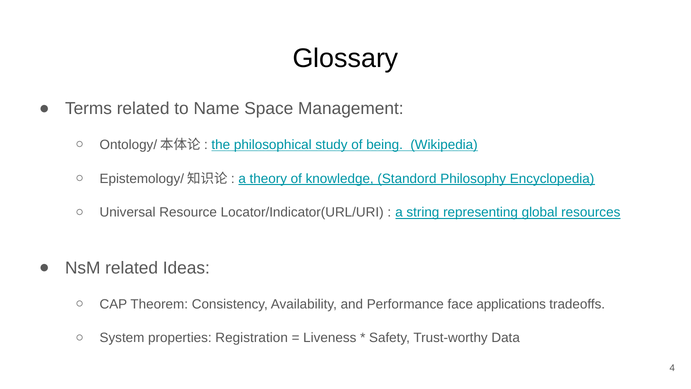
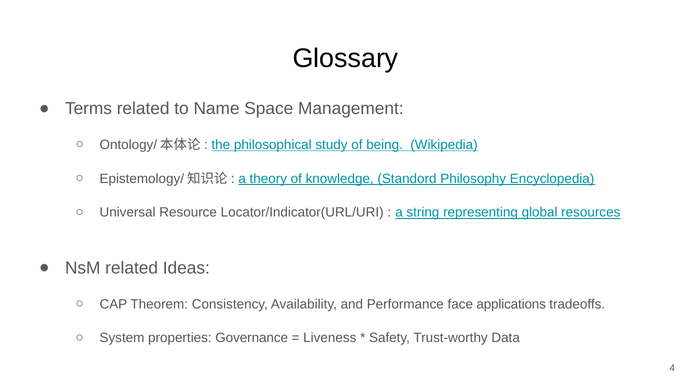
Registration: Registration -> Governance
